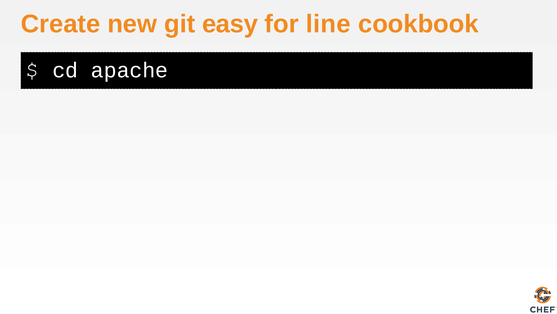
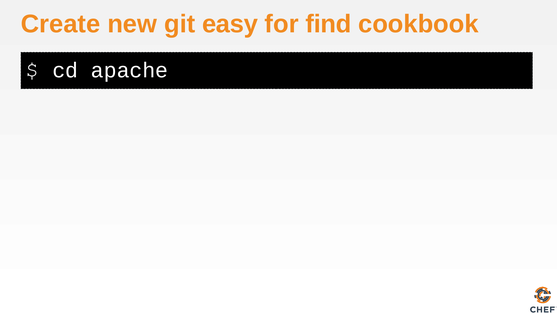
line: line -> find
